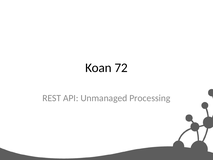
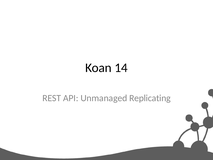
72: 72 -> 14
Processing: Processing -> Replicating
